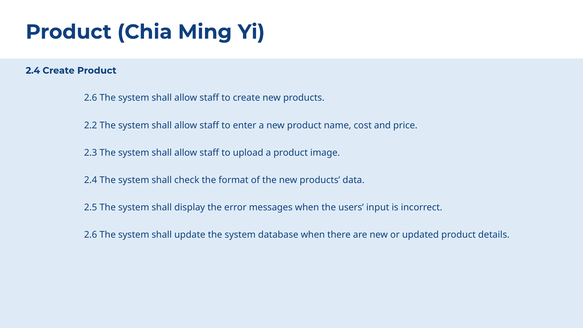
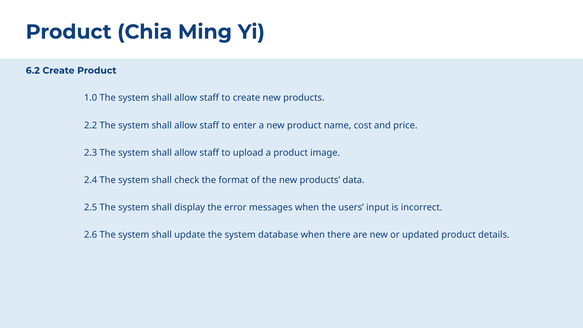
2.4 at (33, 71): 2.4 -> 6.2
2.6 at (91, 98): 2.6 -> 1.0
